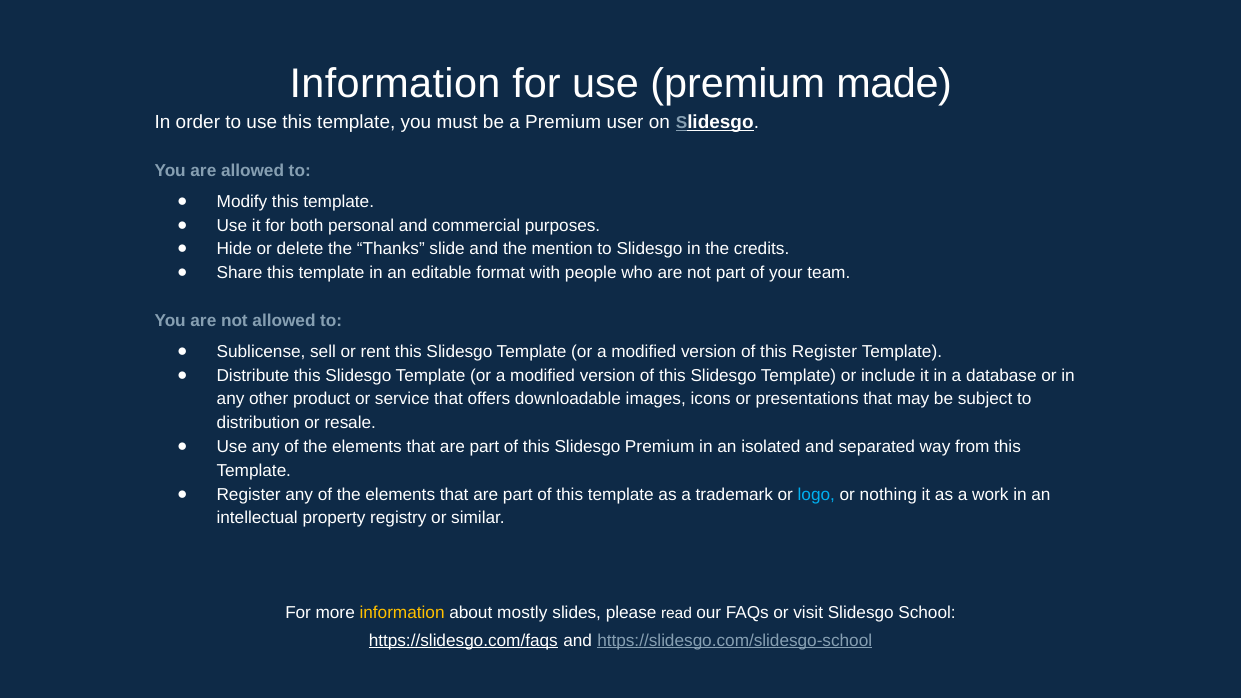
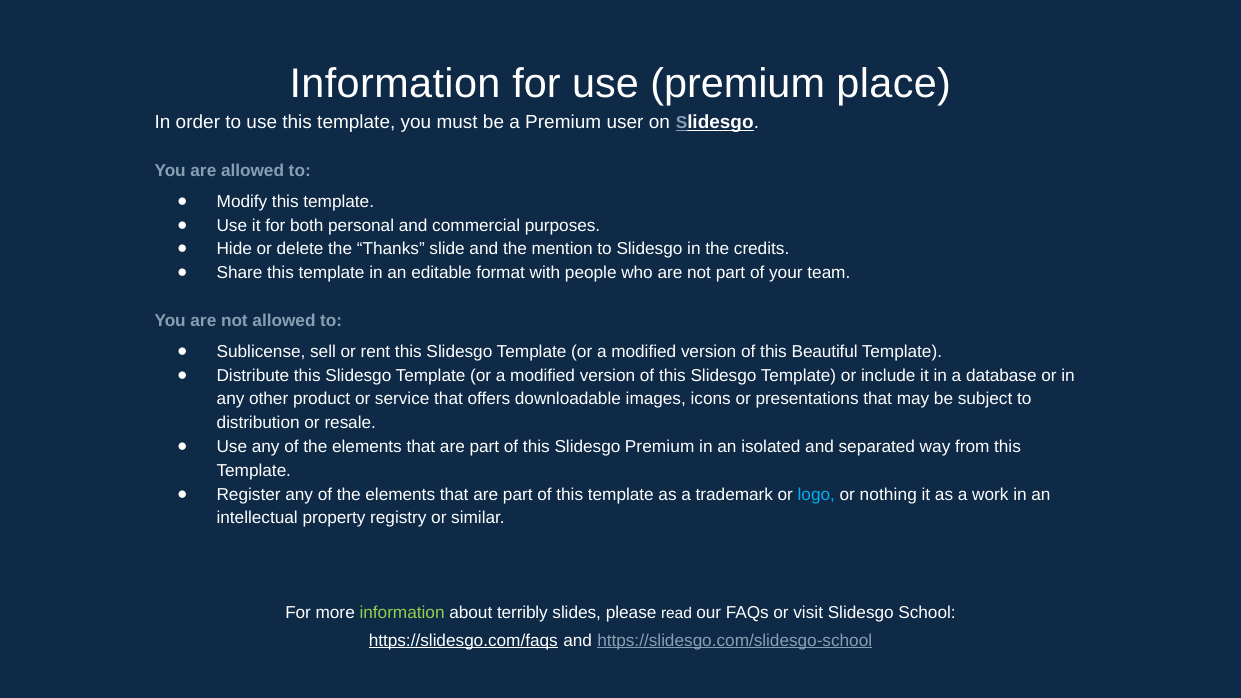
made: made -> place
this Register: Register -> Beautiful
information at (402, 613) colour: yellow -> light green
mostly: mostly -> terribly
